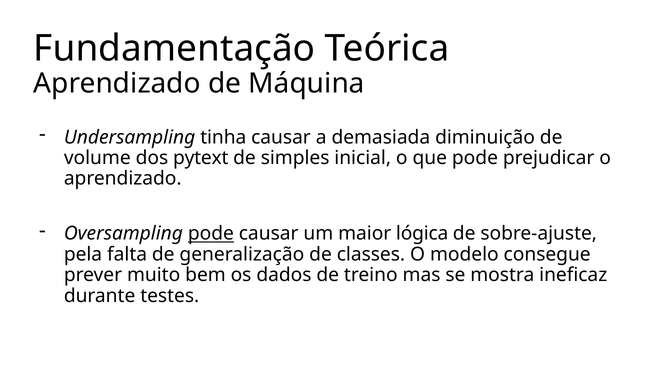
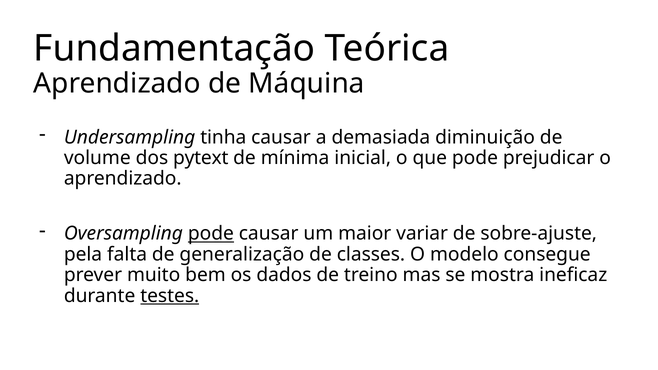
simples: simples -> mínima
lógica: lógica -> variar
testes underline: none -> present
